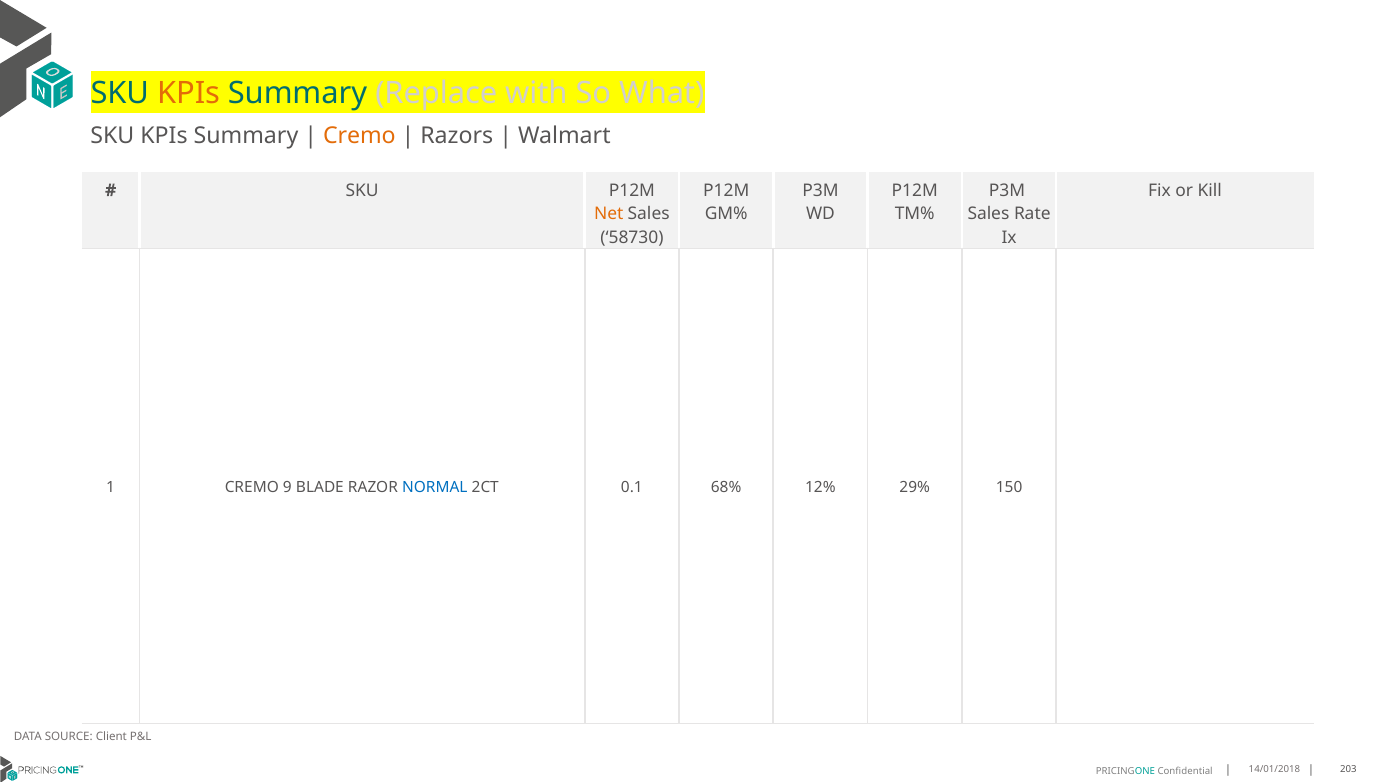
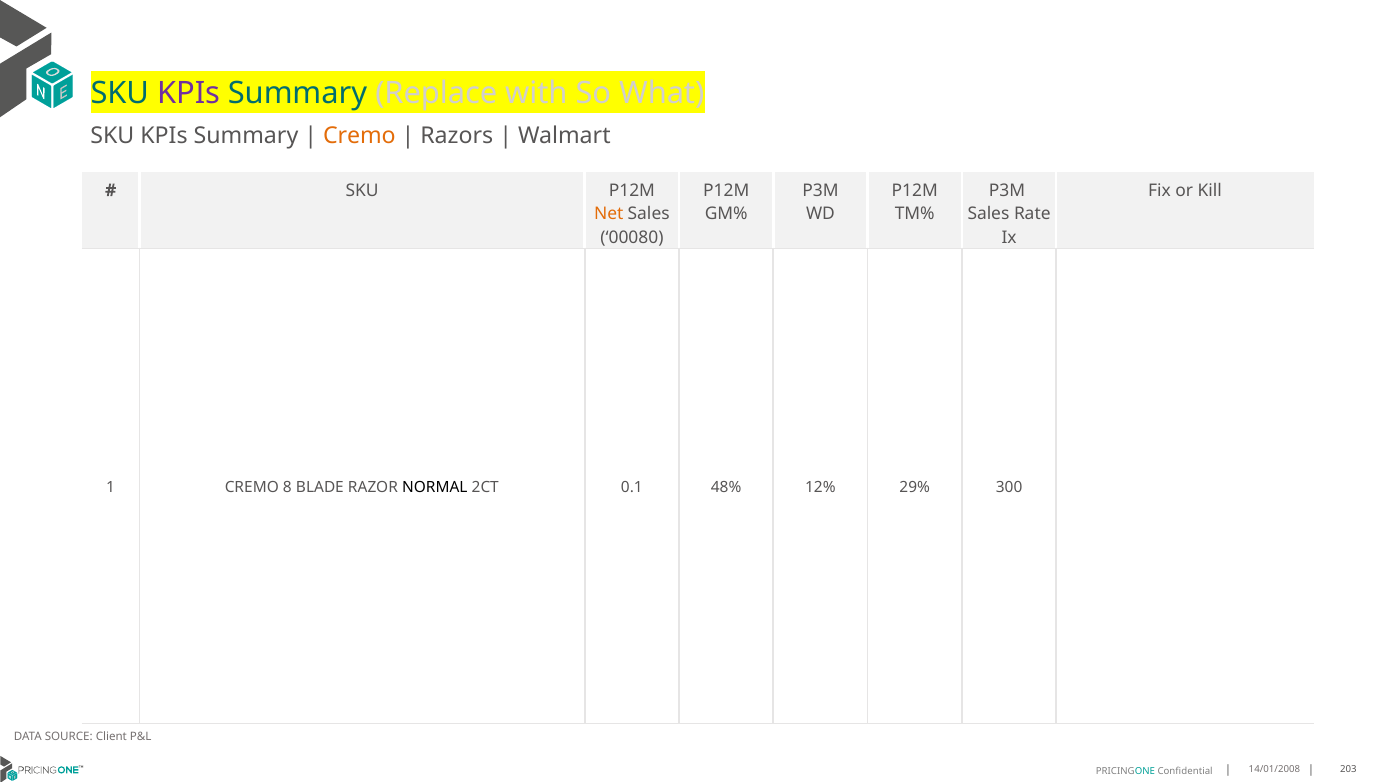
KPIs at (189, 93) colour: orange -> purple
58730: 58730 -> 00080
9: 9 -> 8
NORMAL colour: blue -> black
68%: 68% -> 48%
150: 150 -> 300
14/01/2018: 14/01/2018 -> 14/01/2008
